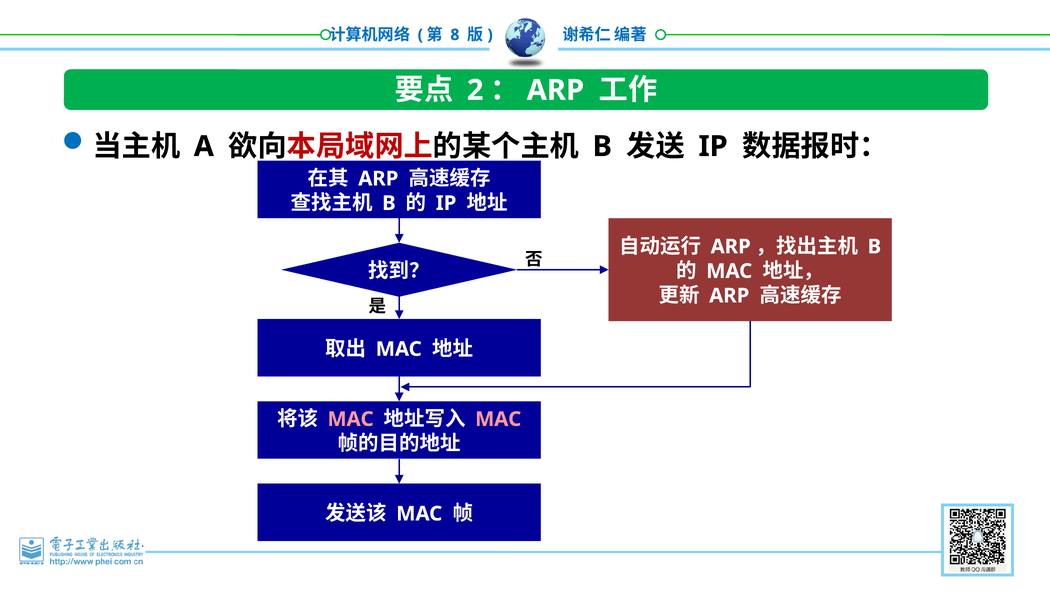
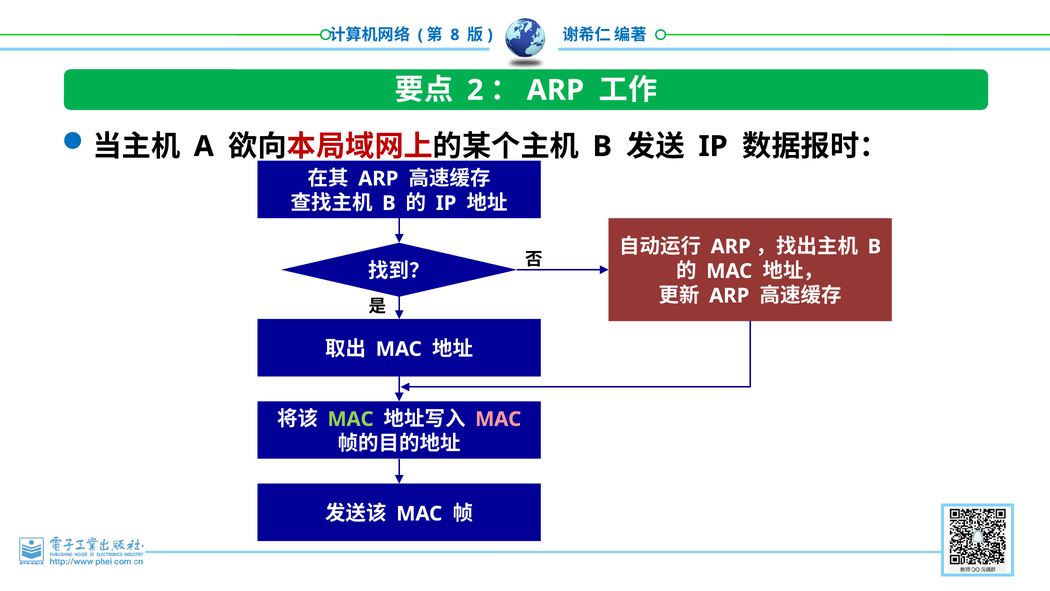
MAC at (351, 419) colour: pink -> light green
